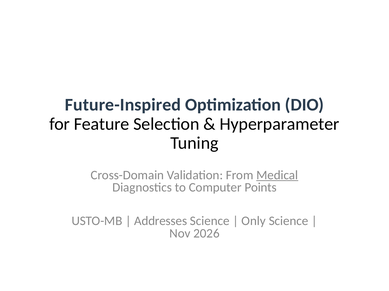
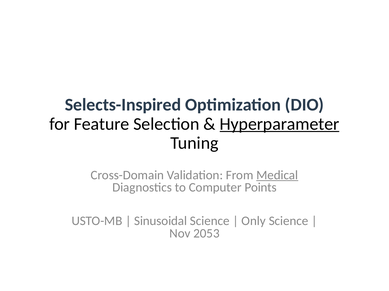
Future-Inspired: Future-Inspired -> Selects-Inspired
Hyperparameter underline: none -> present
Addresses: Addresses -> Sinusoidal
2026: 2026 -> 2053
